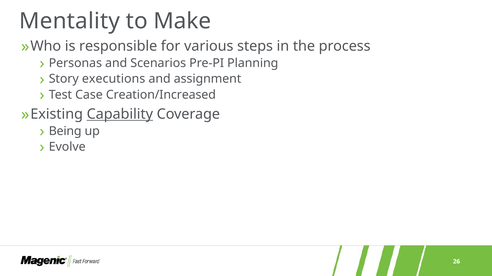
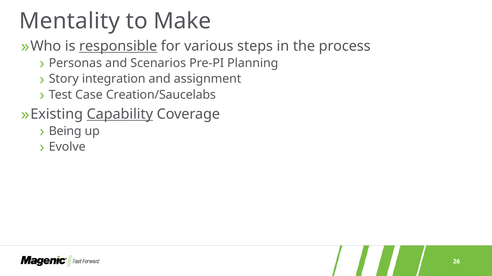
responsible underline: none -> present
executions: executions -> integration
Creation/Increased: Creation/Increased -> Creation/Saucelabs
